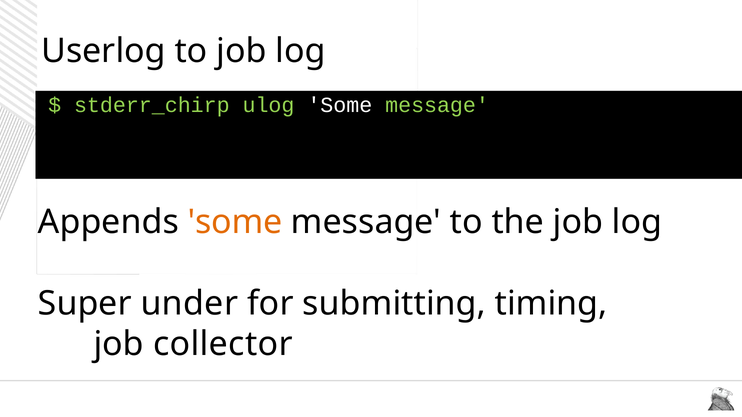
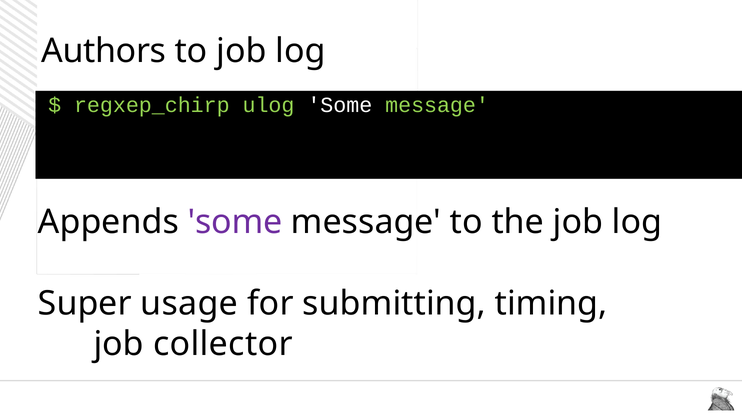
Userlog: Userlog -> Authors
stderr_chirp: stderr_chirp -> regxep_chirp
some at (235, 222) colour: orange -> purple
under: under -> usage
